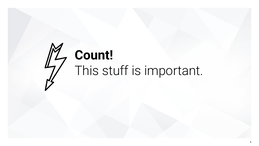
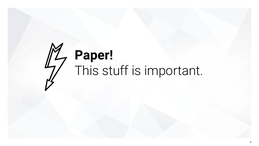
Count: Count -> Paper
